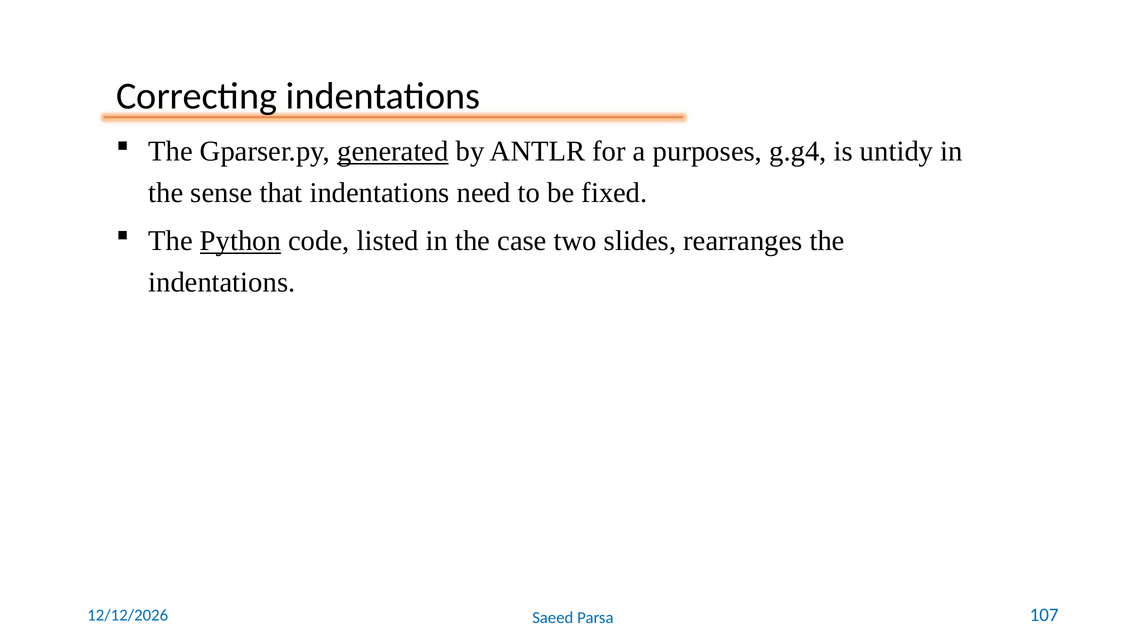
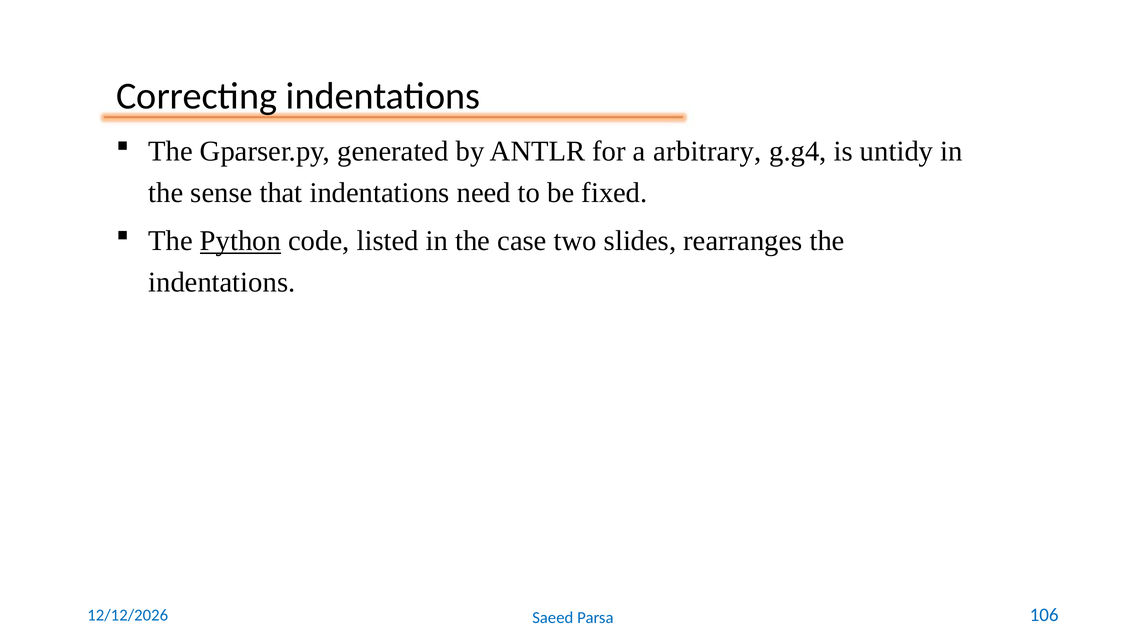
generated underline: present -> none
purposes: purposes -> arbitrary
107: 107 -> 106
